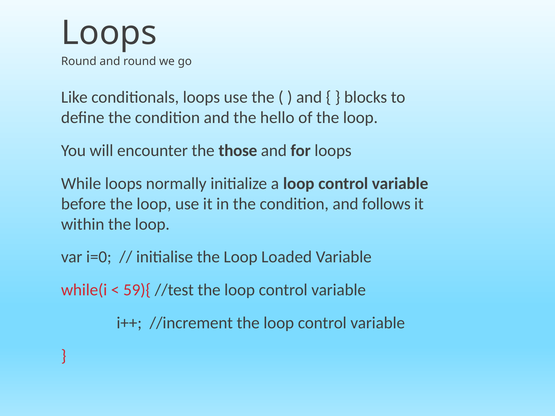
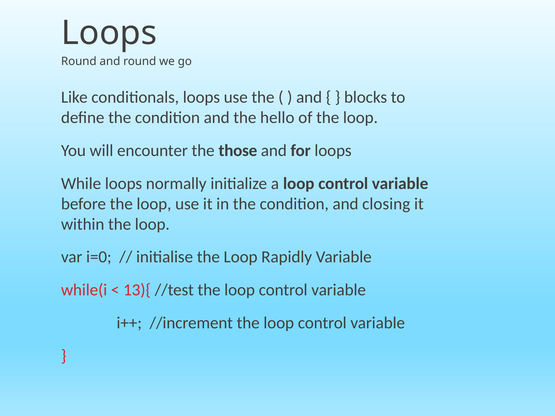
follows: follows -> closing
Loaded: Loaded -> Rapidly
59){: 59){ -> 13){
